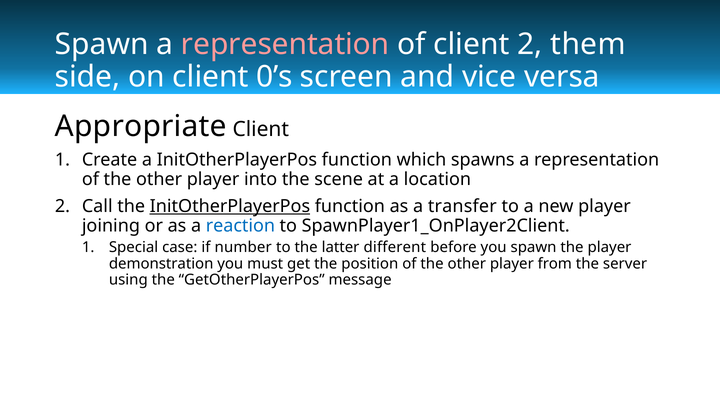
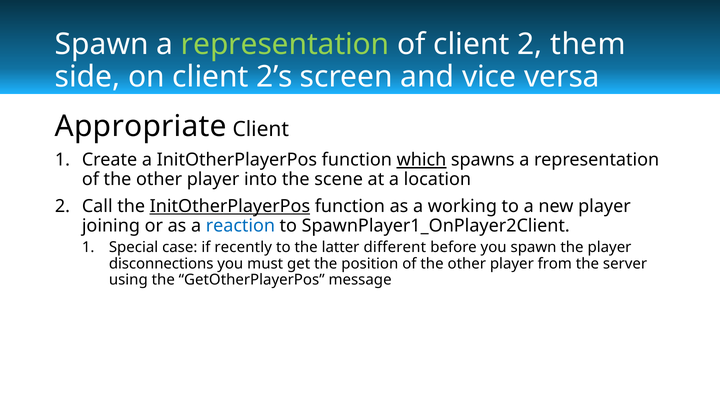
representation at (285, 44) colour: pink -> light green
0’s: 0’s -> 2’s
which underline: none -> present
transfer: transfer -> working
number: number -> recently
demonstration: demonstration -> disconnections
